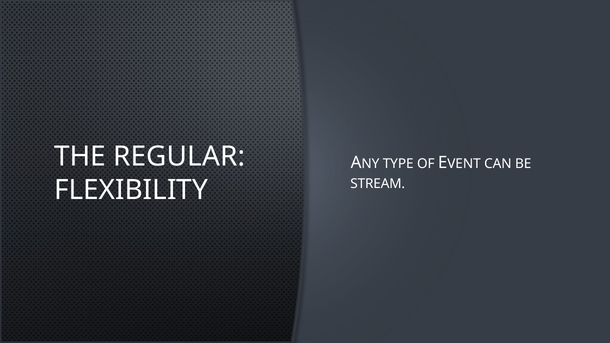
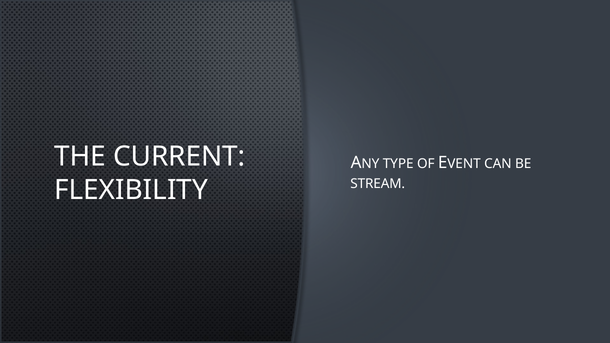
REGULAR: REGULAR -> CURRENT
